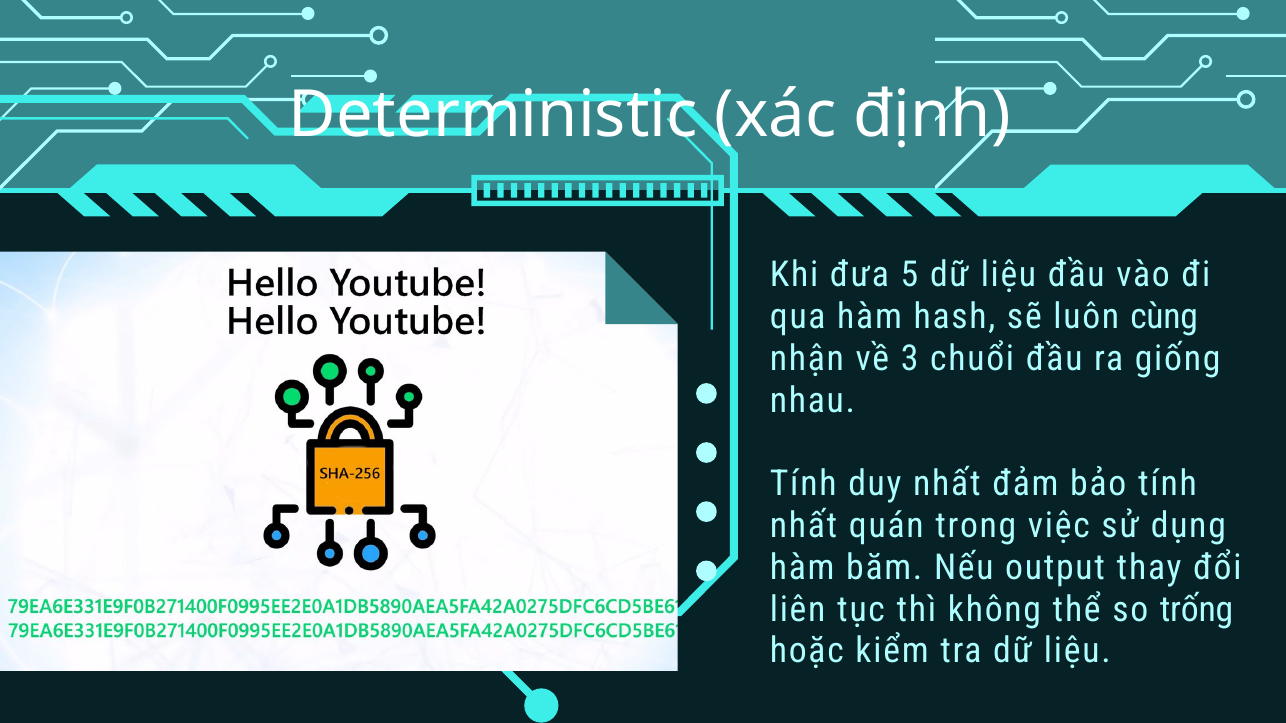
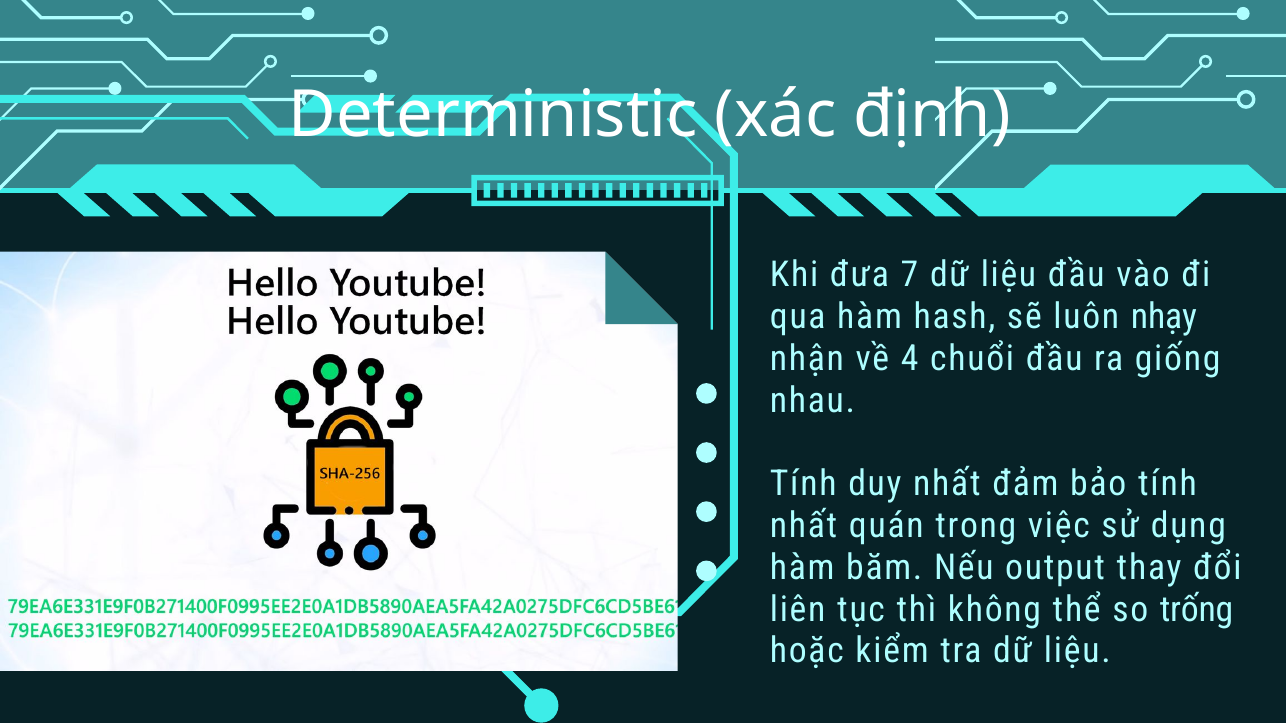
5: 5 -> 7
cùng: cùng -> nhạy
3: 3 -> 4
